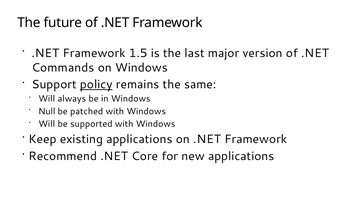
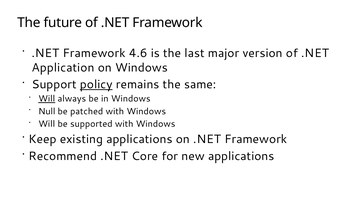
1.5: 1.5 -> 4.6
Commands: Commands -> Application
Will at (47, 99) underline: none -> present
